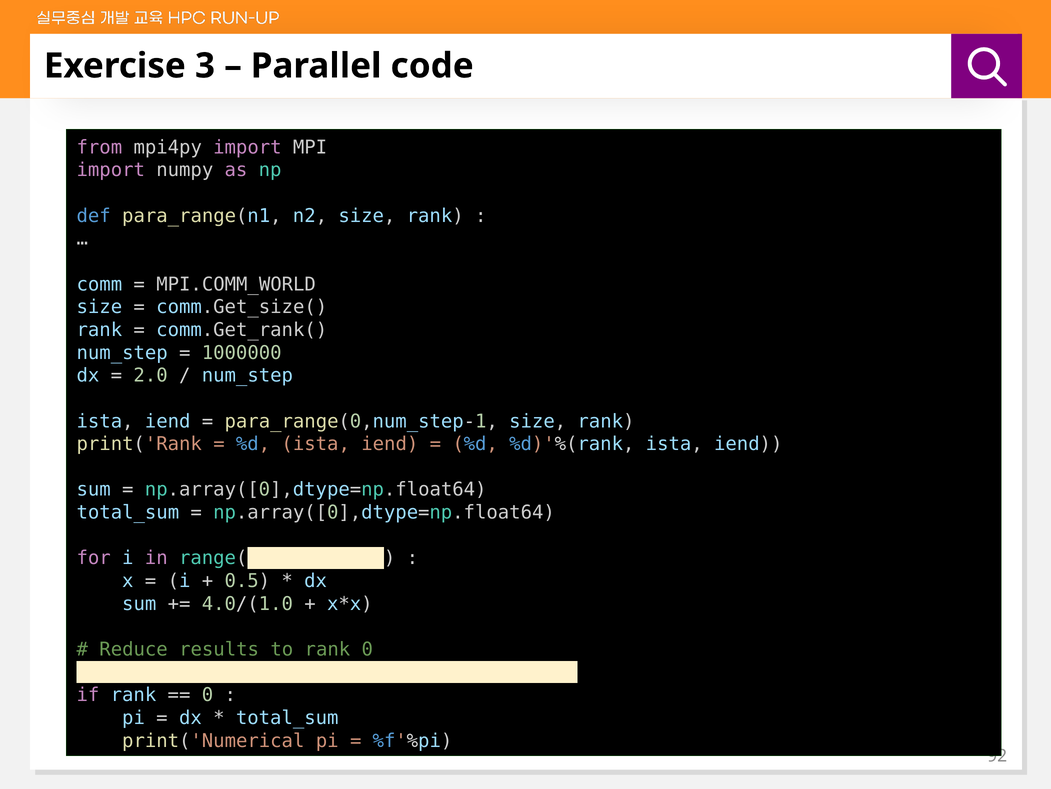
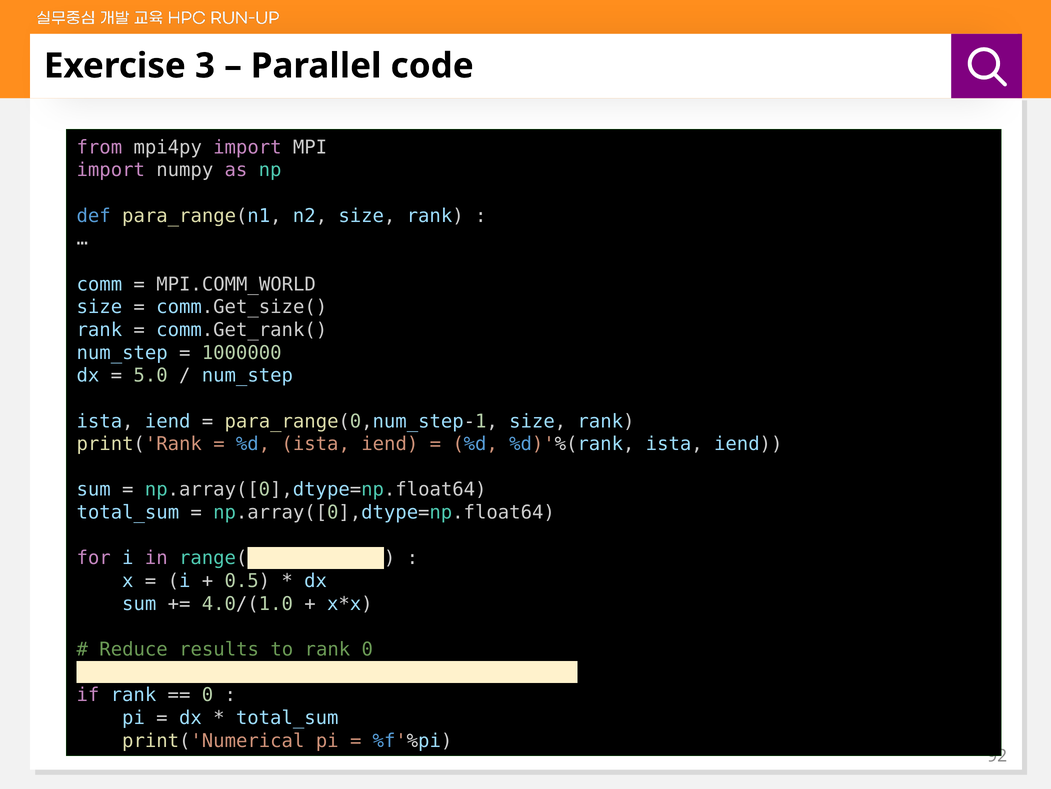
2.0: 2.0 -> 5.0
